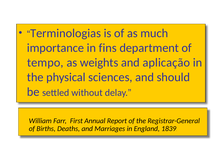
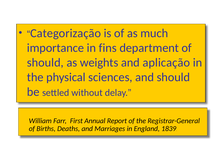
Terminologias: Terminologias -> Categorização
tempo at (45, 63): tempo -> should
